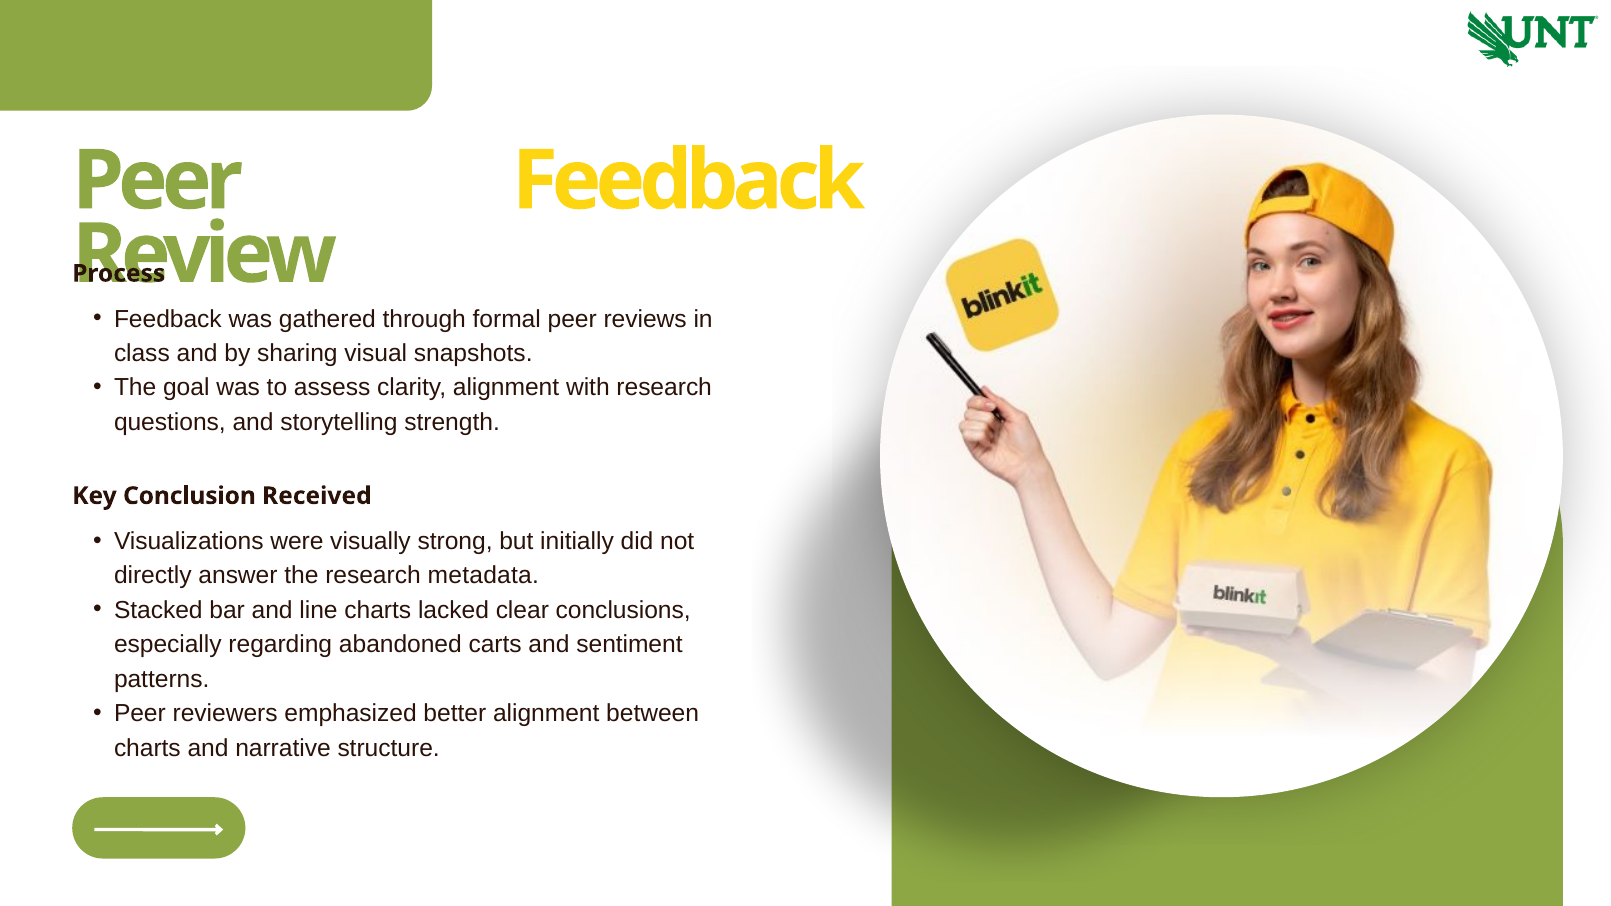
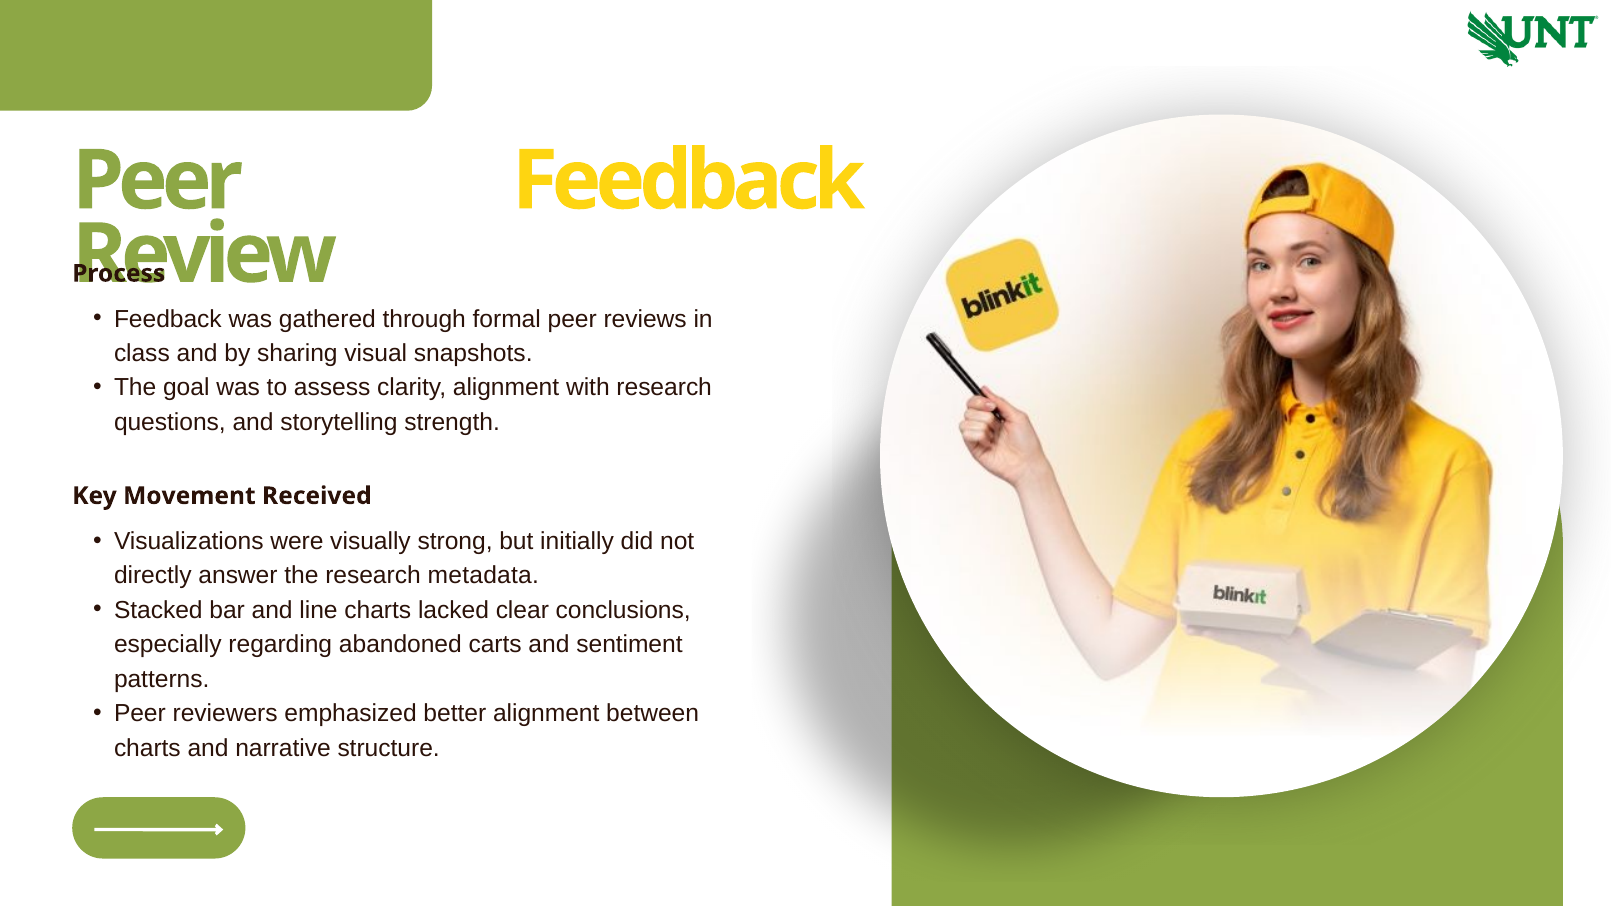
Conclusion: Conclusion -> Movement
